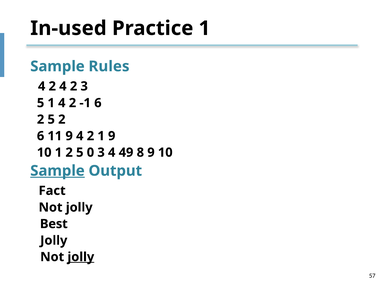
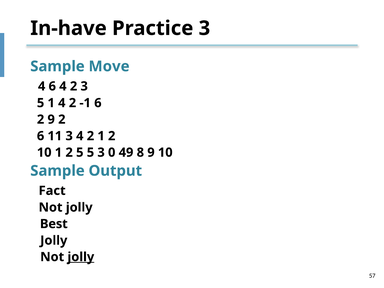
In-used: In-used -> In-have
Practice 1: 1 -> 3
Rules: Rules -> Move
2 at (52, 86): 2 -> 6
5 at (51, 119): 5 -> 9
11 9: 9 -> 3
2 1 9: 9 -> 2
5 0: 0 -> 5
3 4: 4 -> 0
Sample at (57, 171) underline: present -> none
